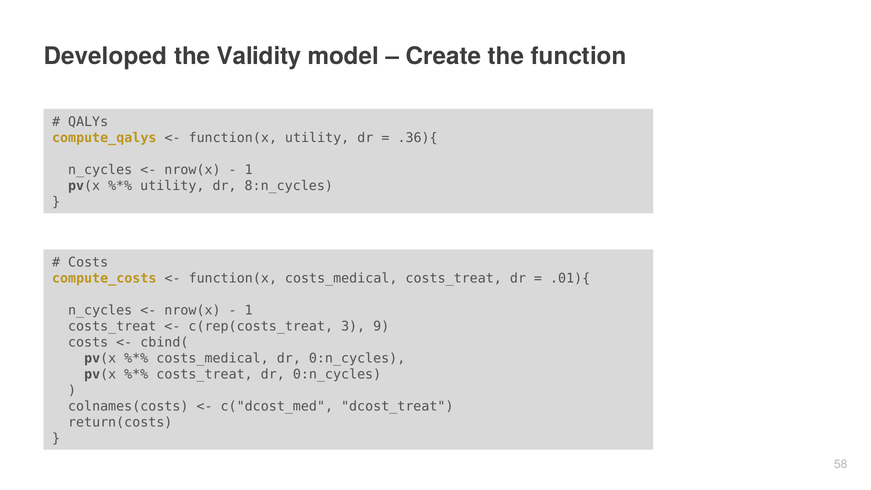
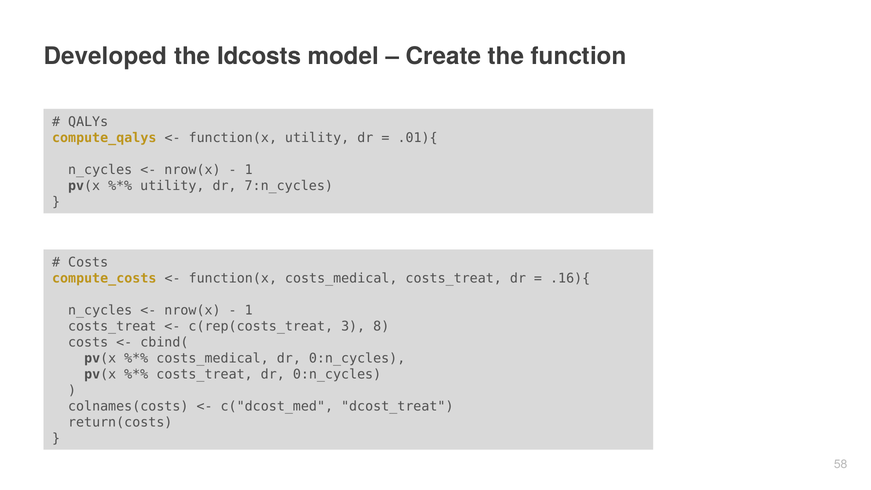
Validity: Validity -> Idcosts
.36){: .36){ -> .01){
8:n_cycles: 8:n_cycles -> 7:n_cycles
.01){: .01){ -> .16){
9: 9 -> 8
